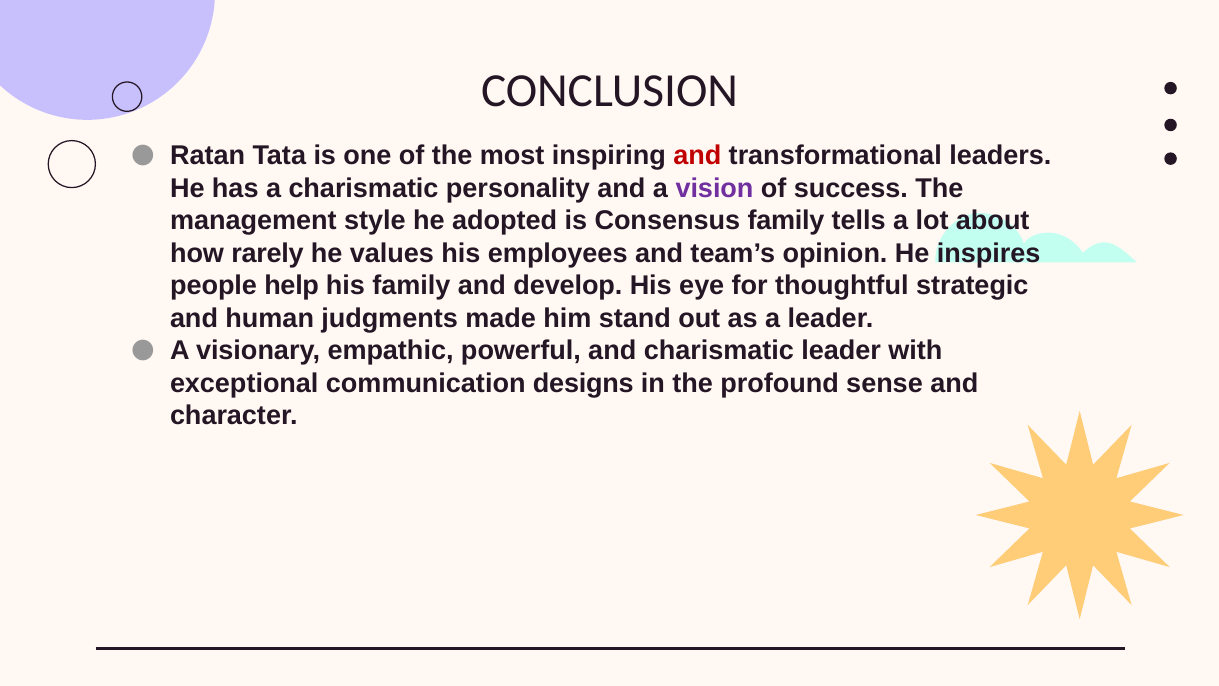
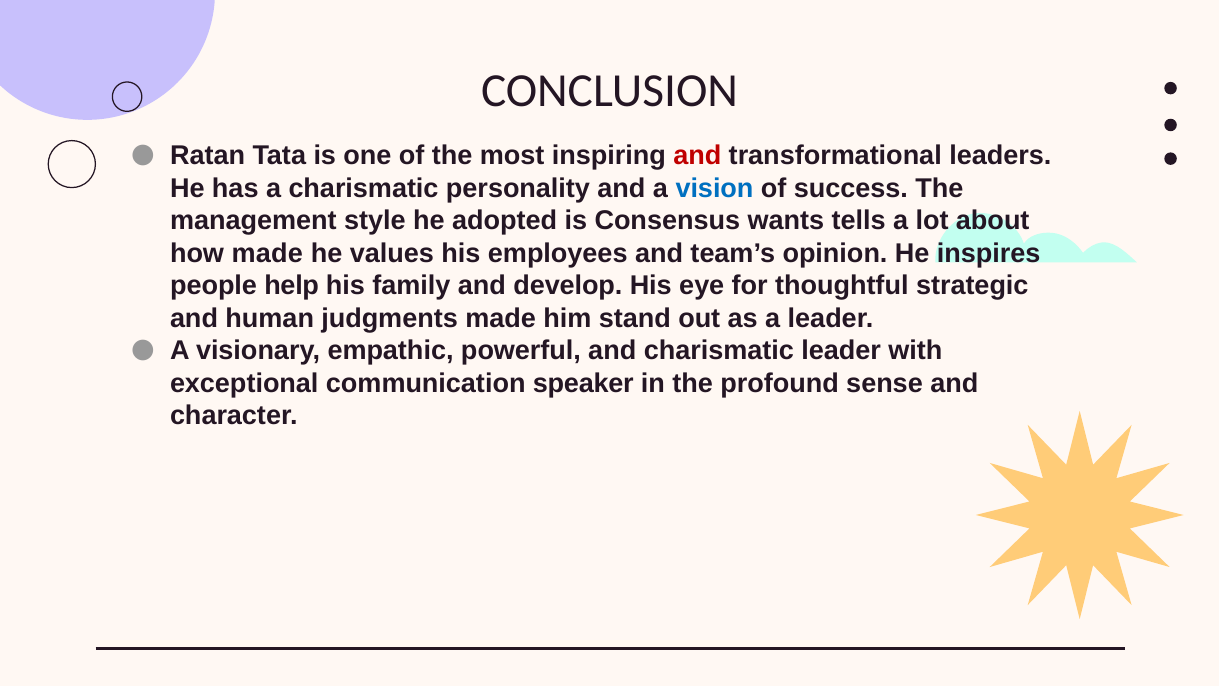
vision colour: purple -> blue
Consensus family: family -> wants
how rarely: rarely -> made
designs: designs -> speaker
